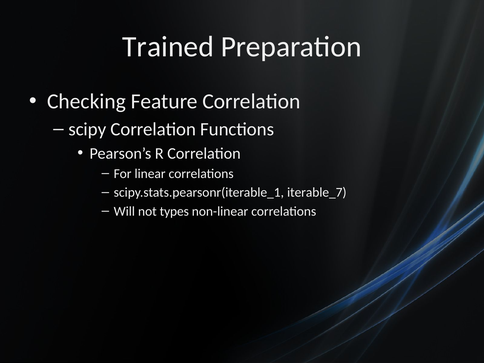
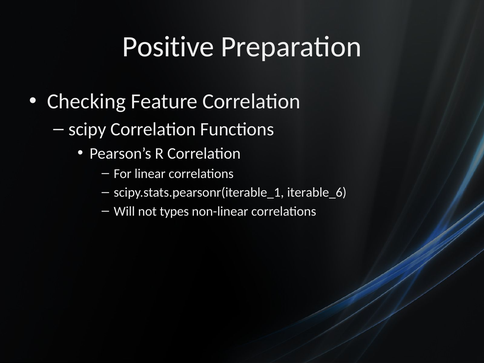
Trained: Trained -> Positive
iterable_7: iterable_7 -> iterable_6
